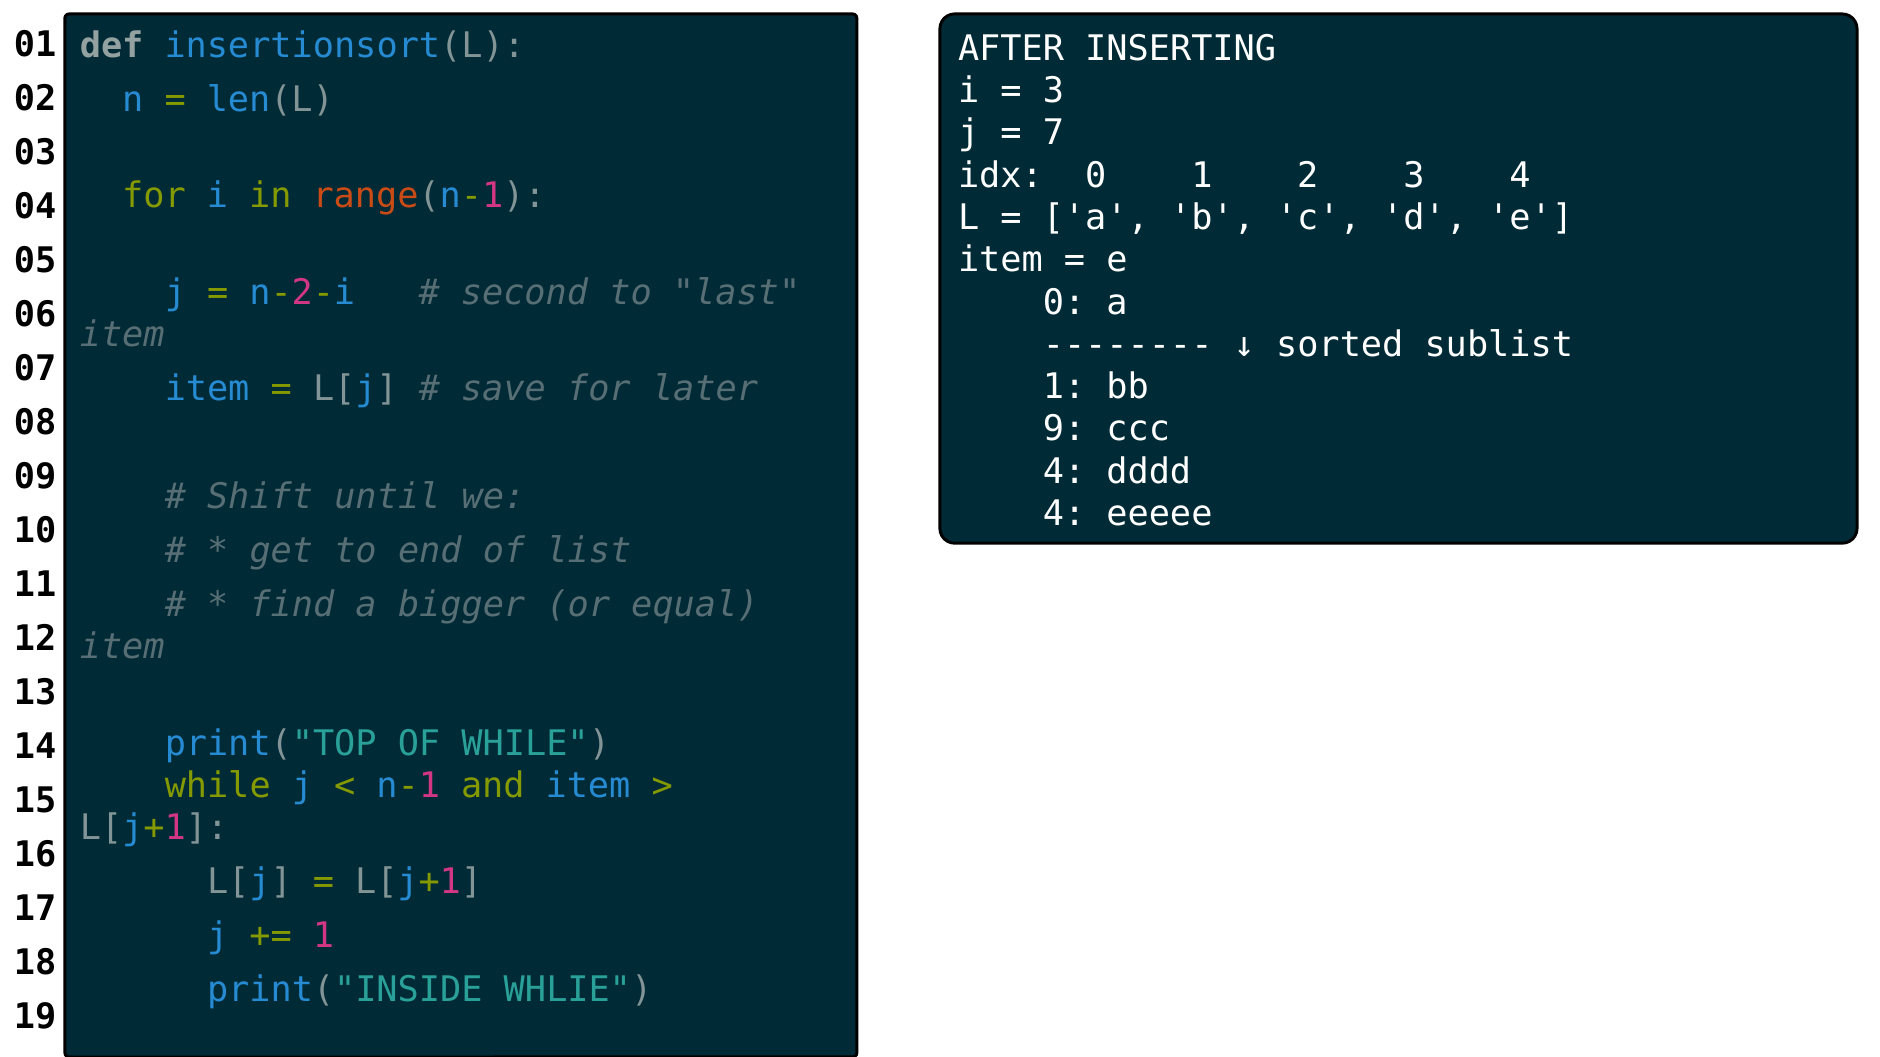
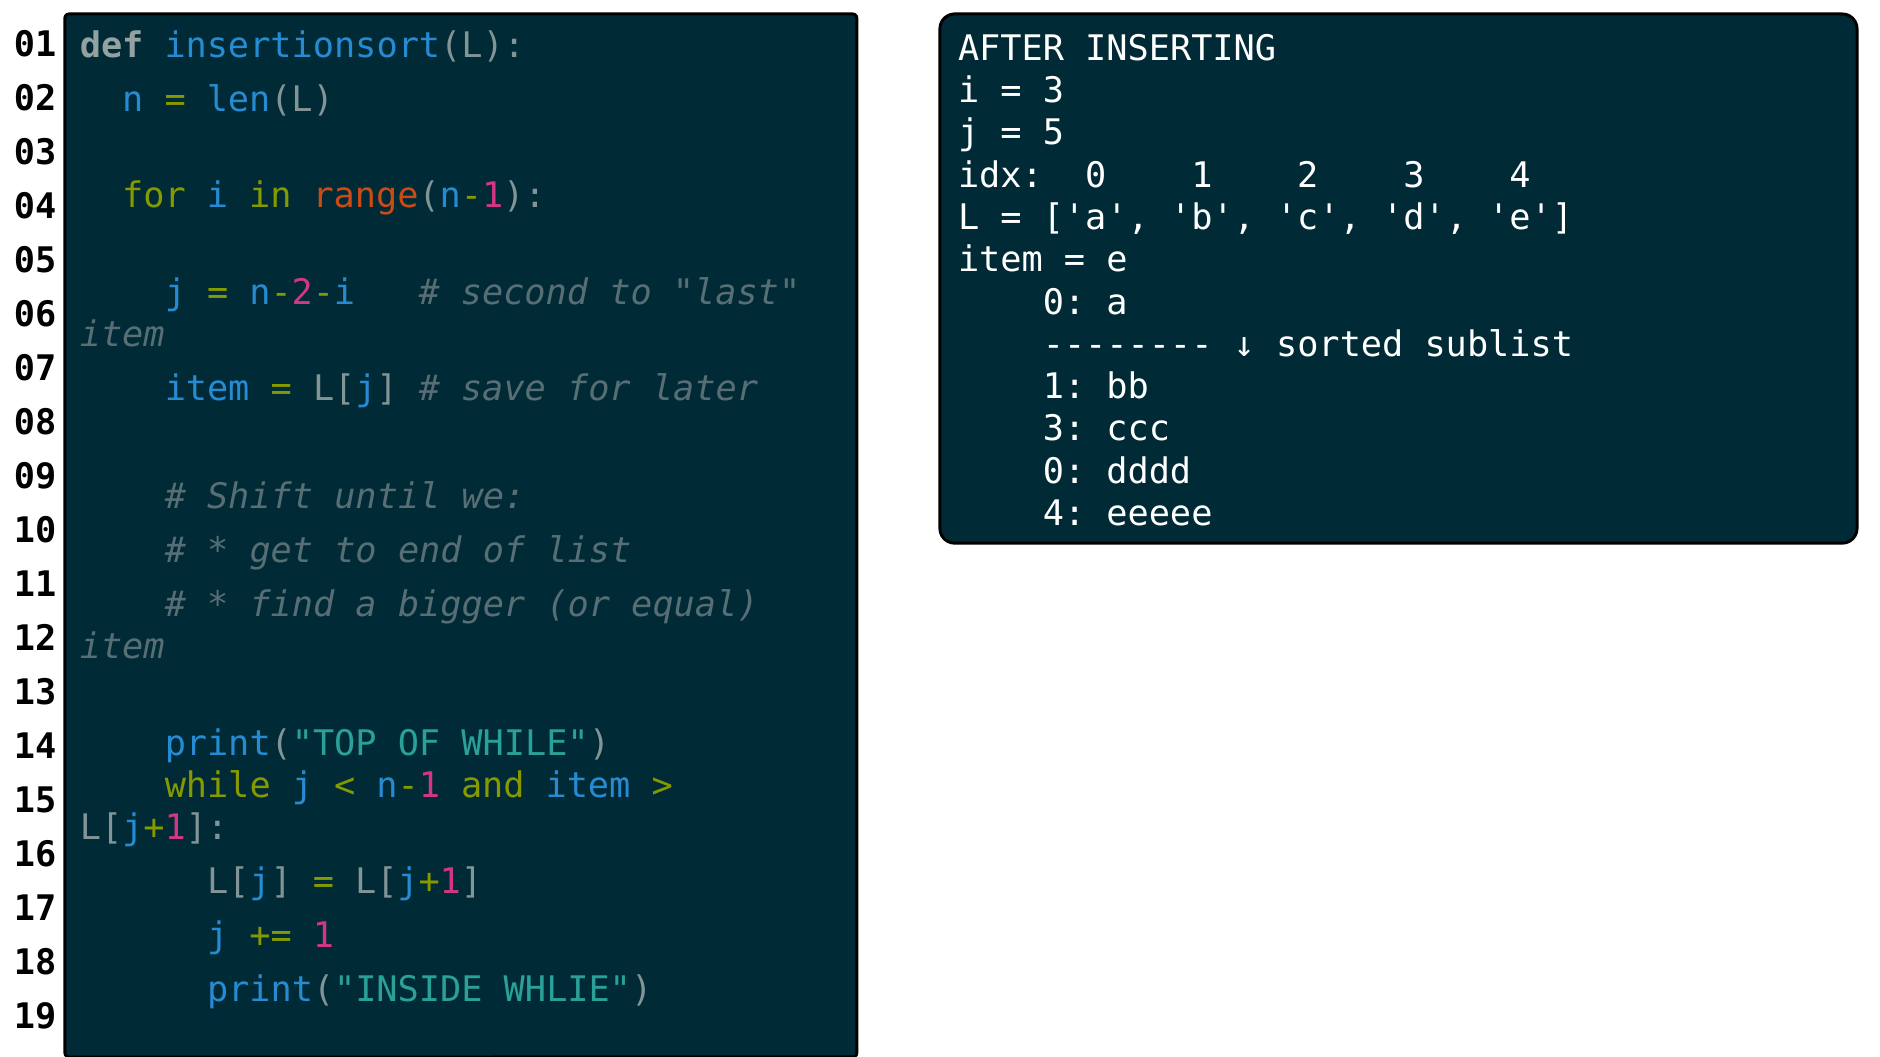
7: 7 -> 5
9 at (1064, 429): 9 -> 3
4 at (1064, 472): 4 -> 0
